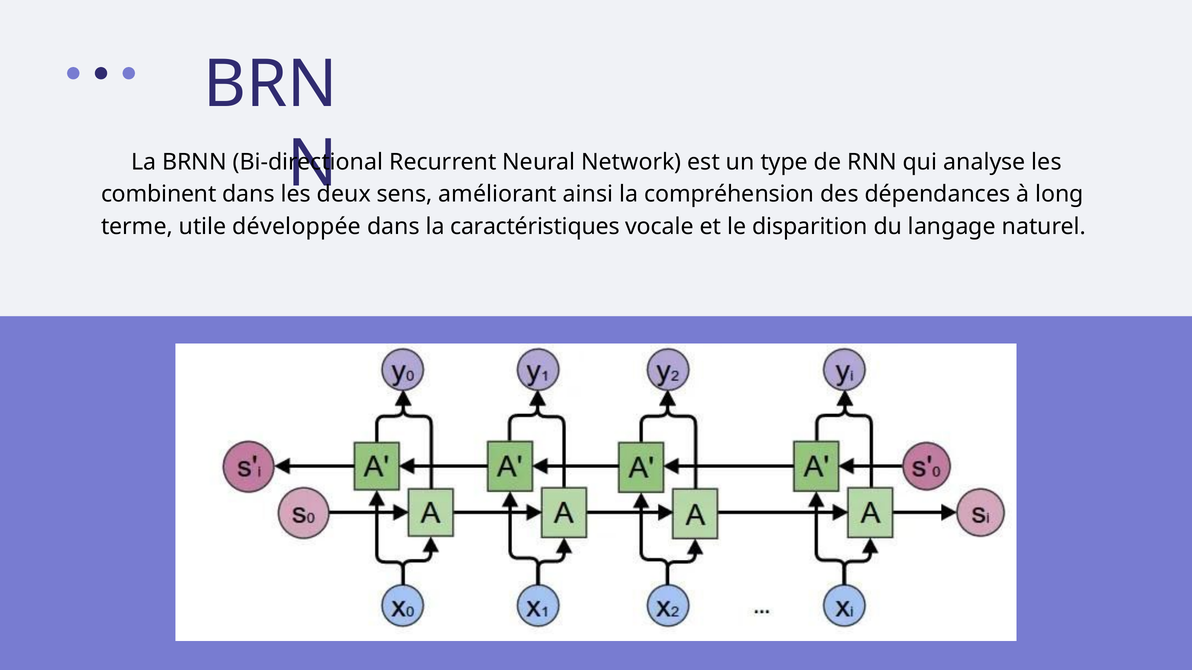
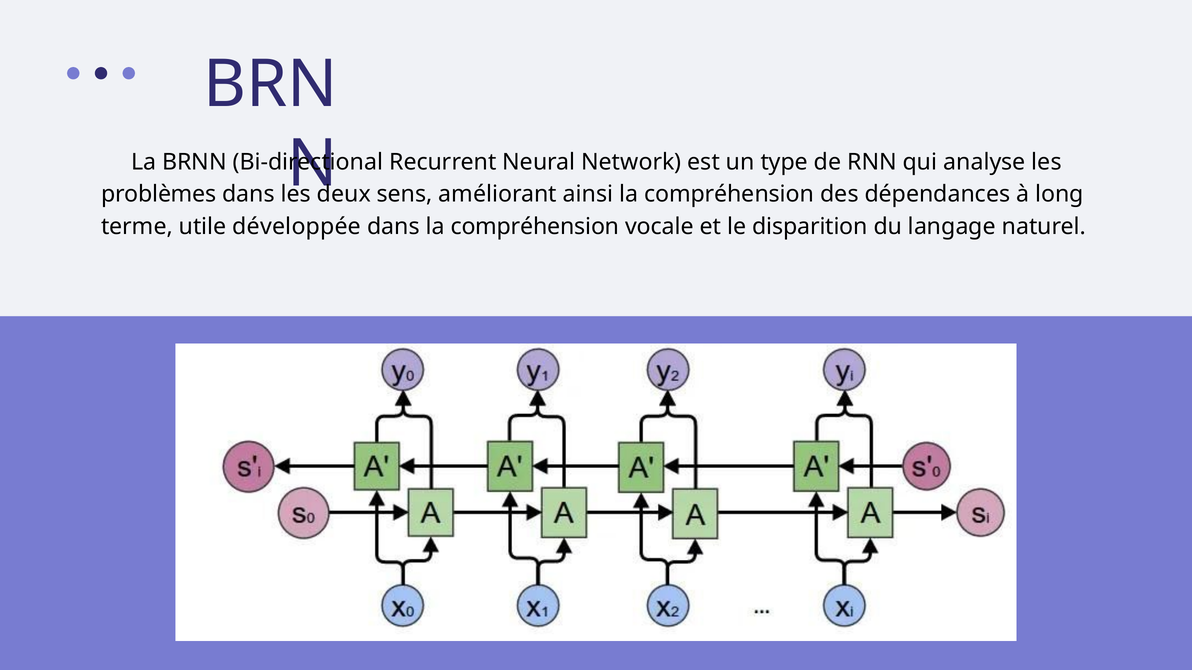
combinent: combinent -> problèmes
dans la caractéristiques: caractéristiques -> compréhension
